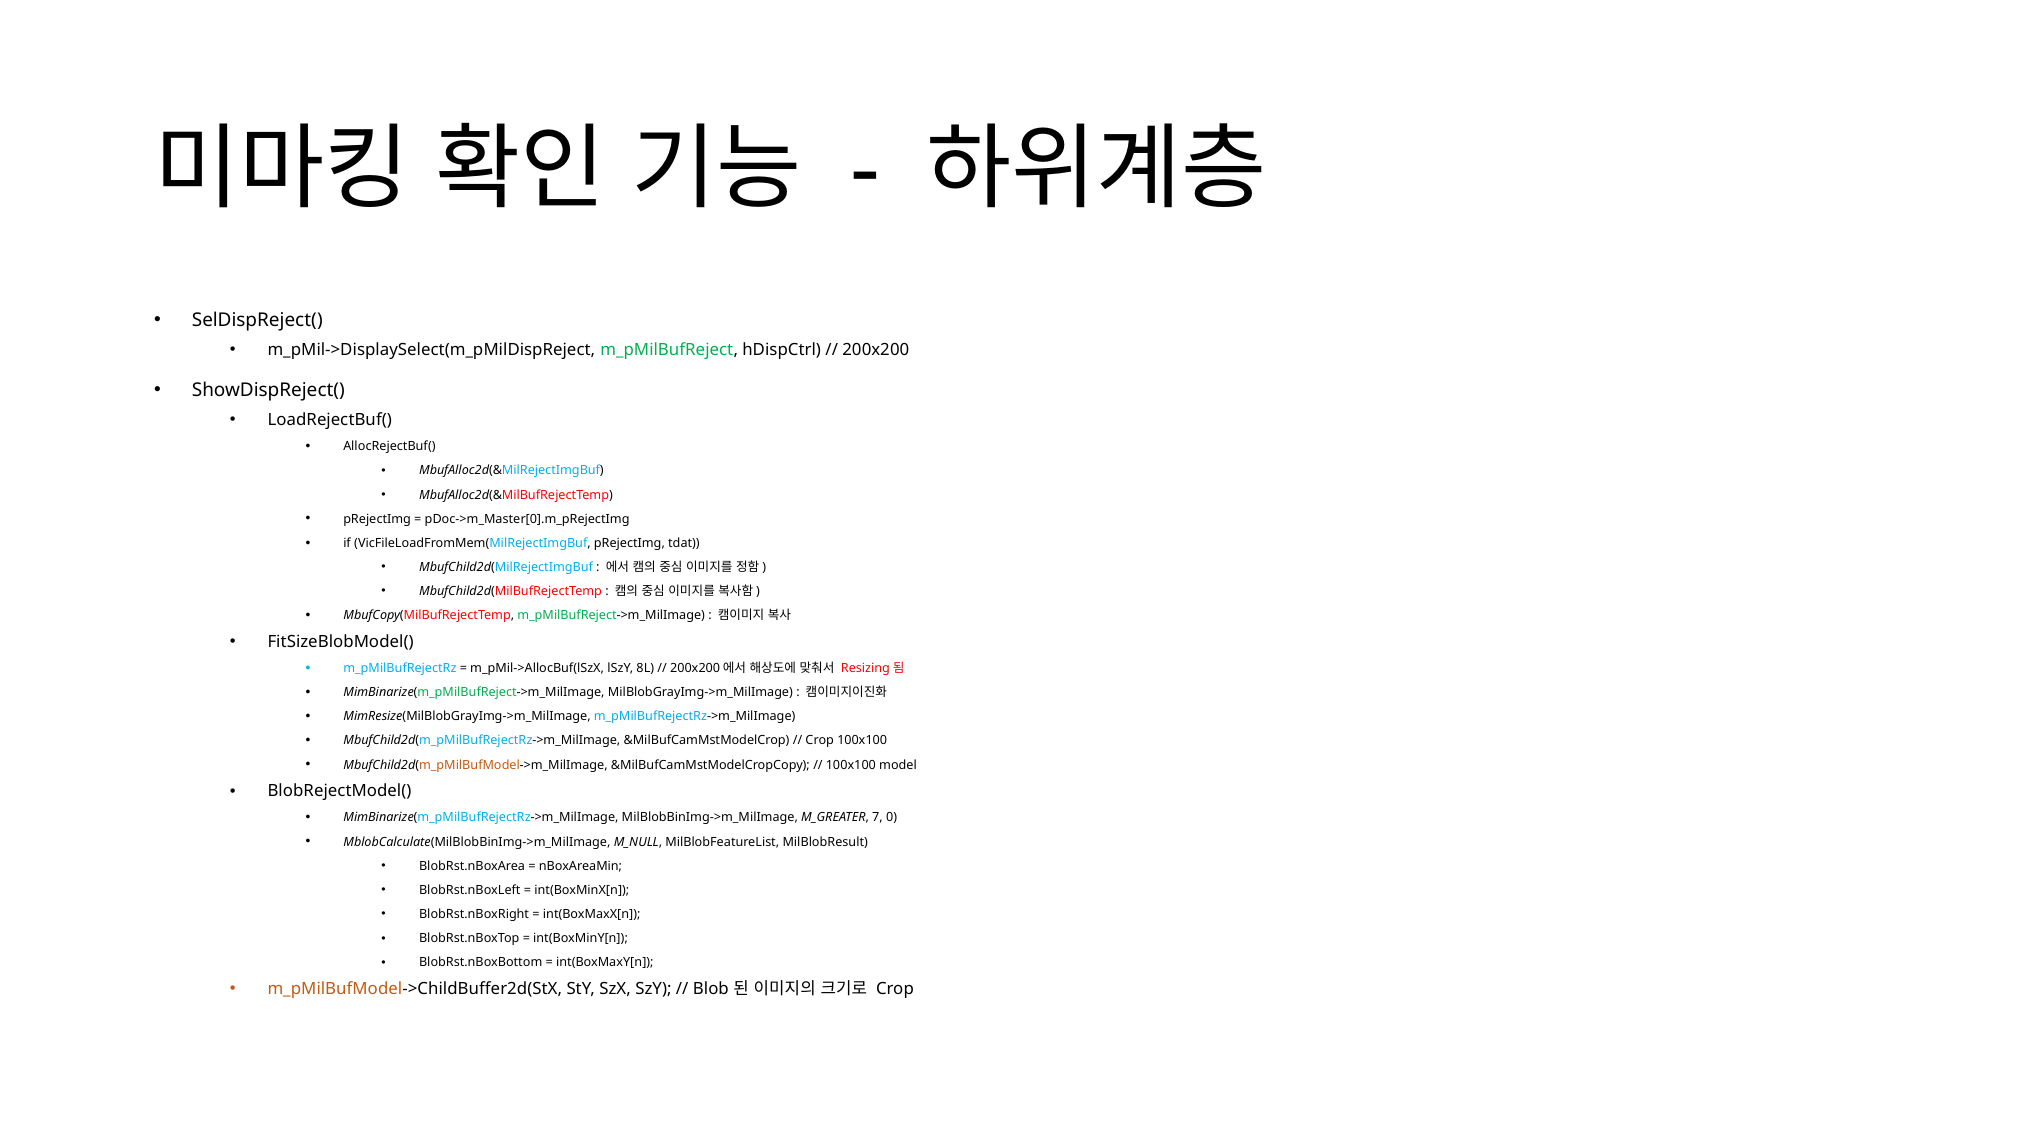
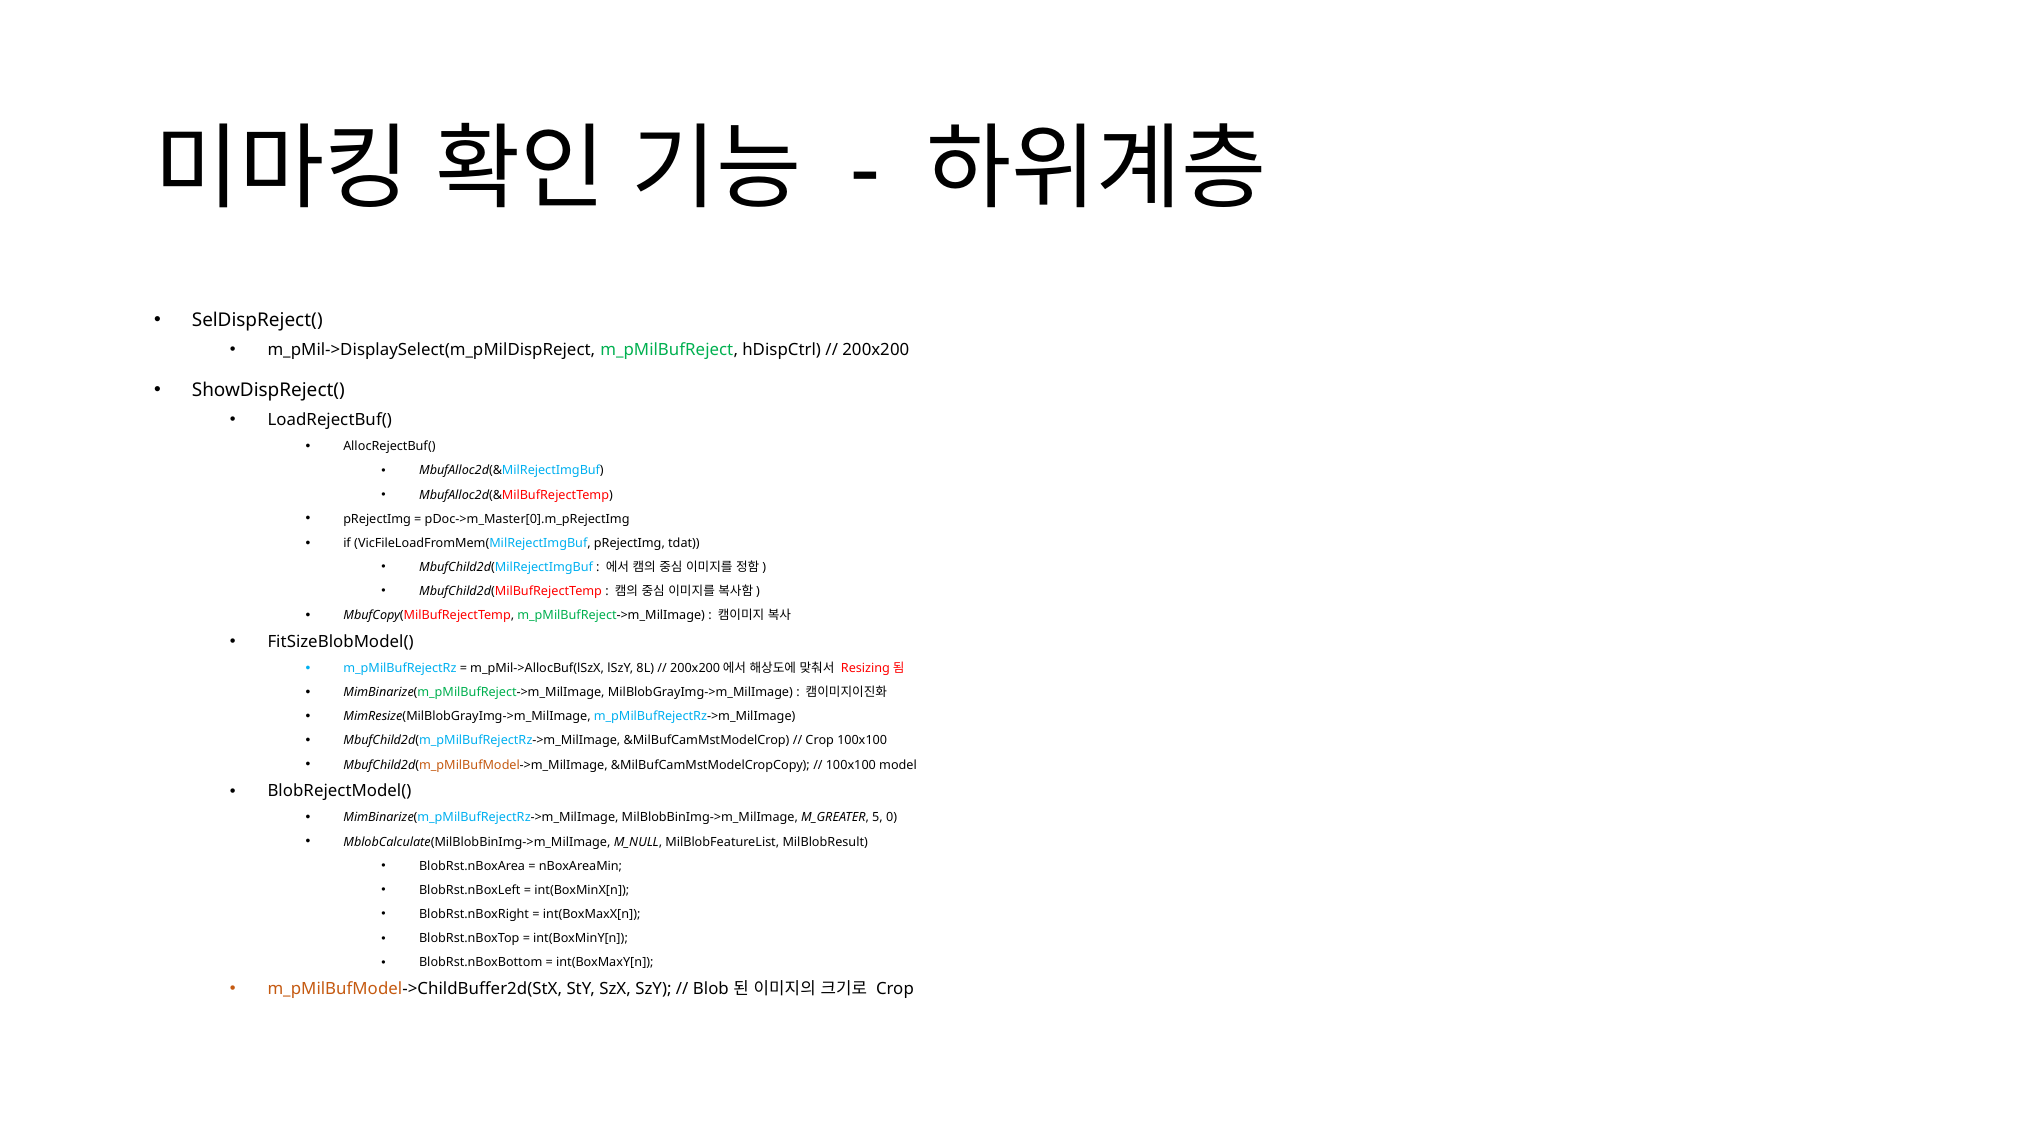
7: 7 -> 5
